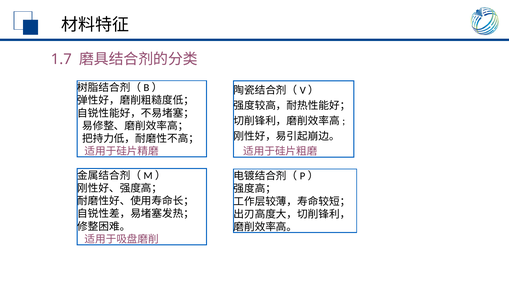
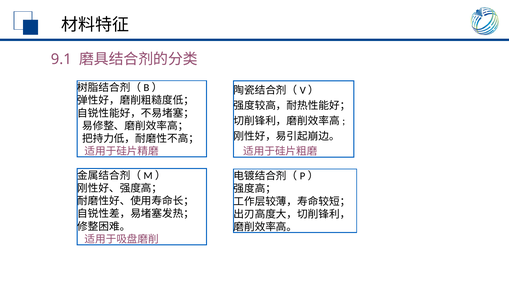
1.7: 1.7 -> 9.1
